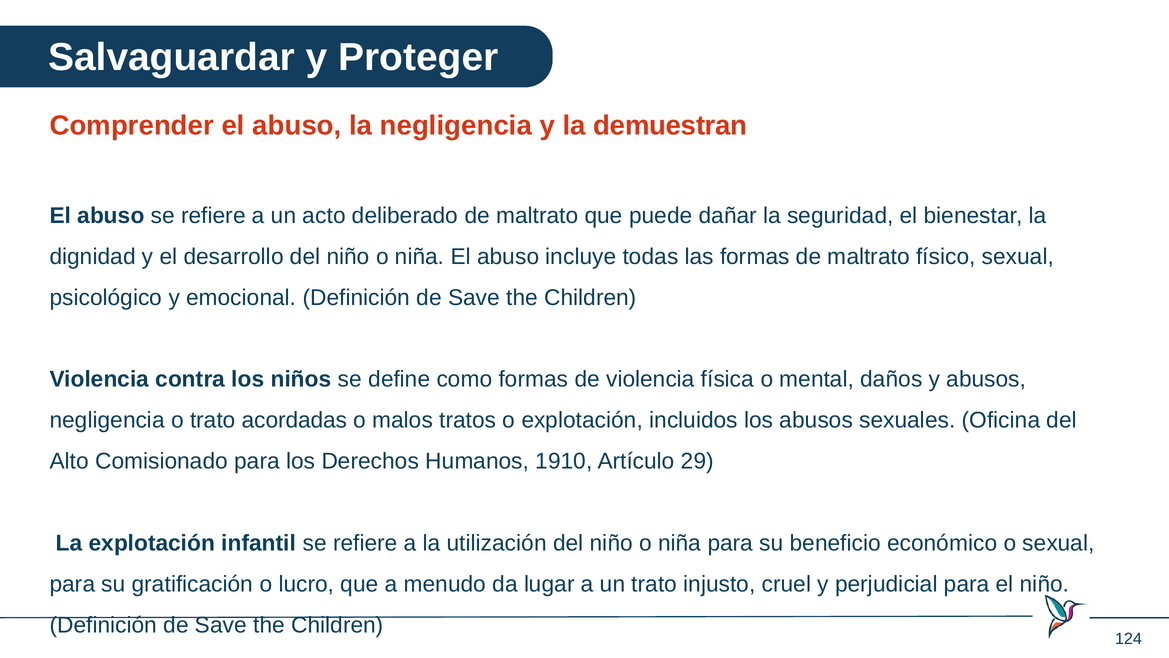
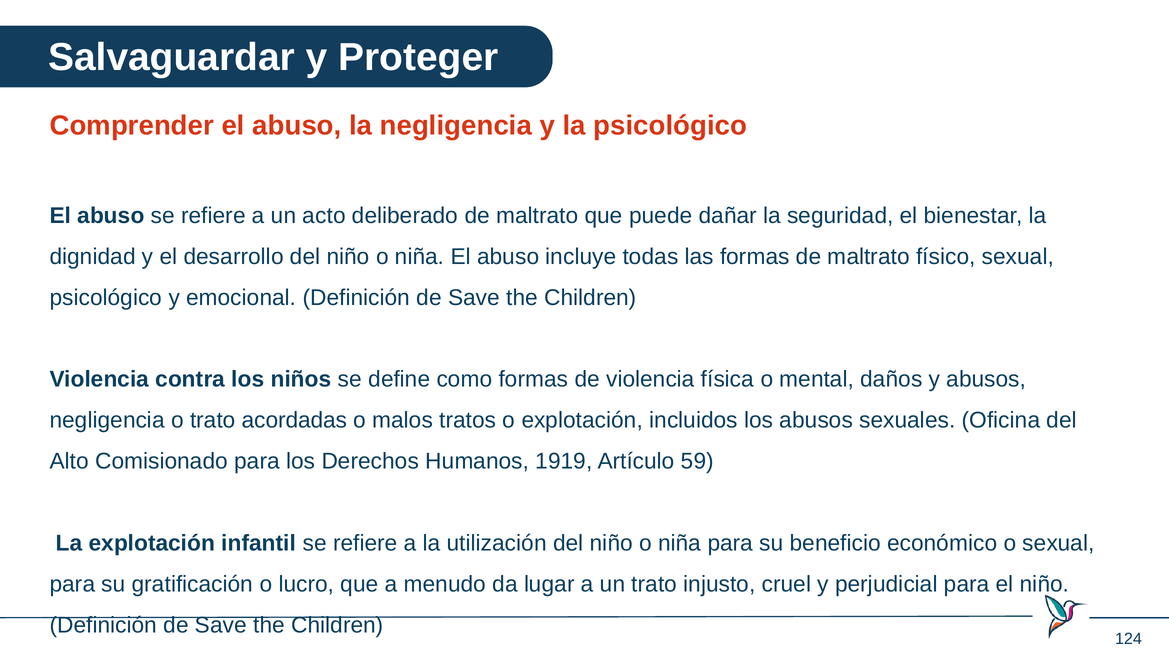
la demuestran: demuestran -> psicológico
1910: 1910 -> 1919
29: 29 -> 59
